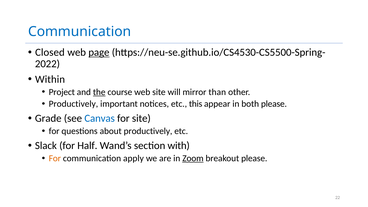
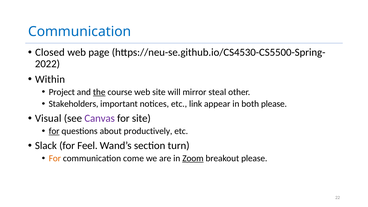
page underline: present -> none
than: than -> steal
Productively at (73, 104): Productively -> Stakeholders
this: this -> link
Grade: Grade -> Visual
Canvas colour: blue -> purple
for at (54, 131) underline: none -> present
Half: Half -> Feel
with: with -> turn
apply: apply -> come
